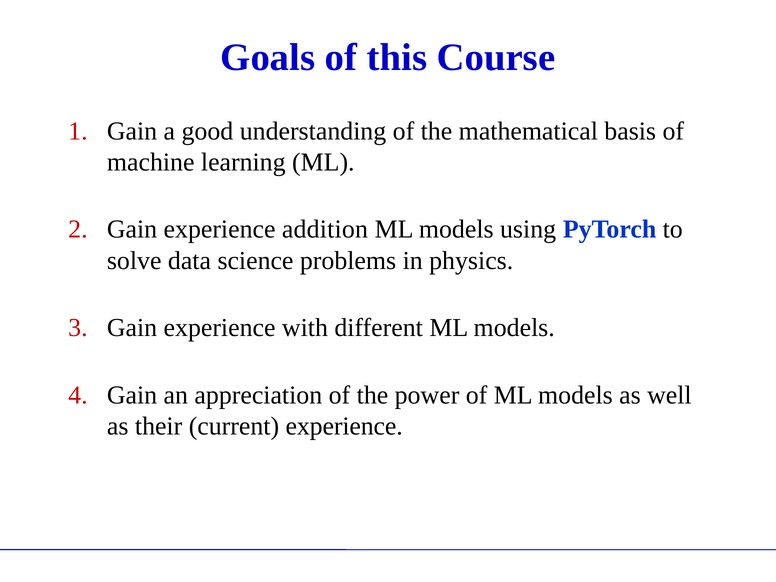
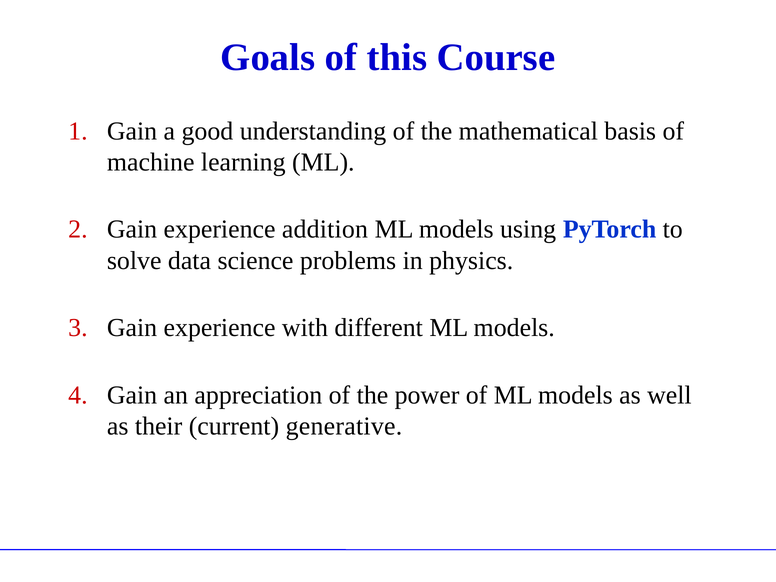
current experience: experience -> generative
